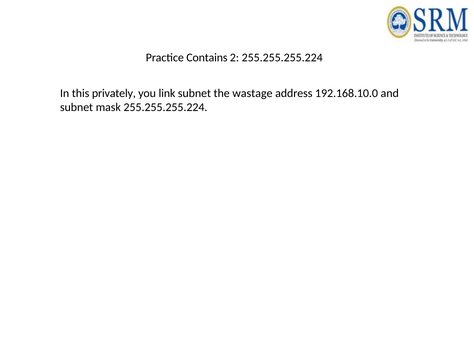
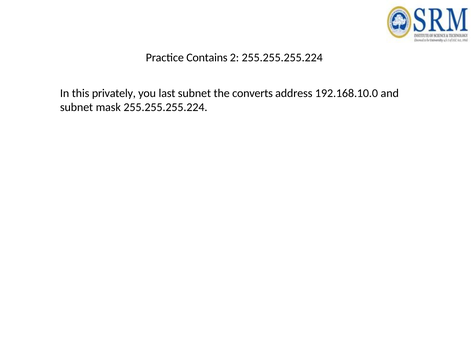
link: link -> last
wastage: wastage -> converts
